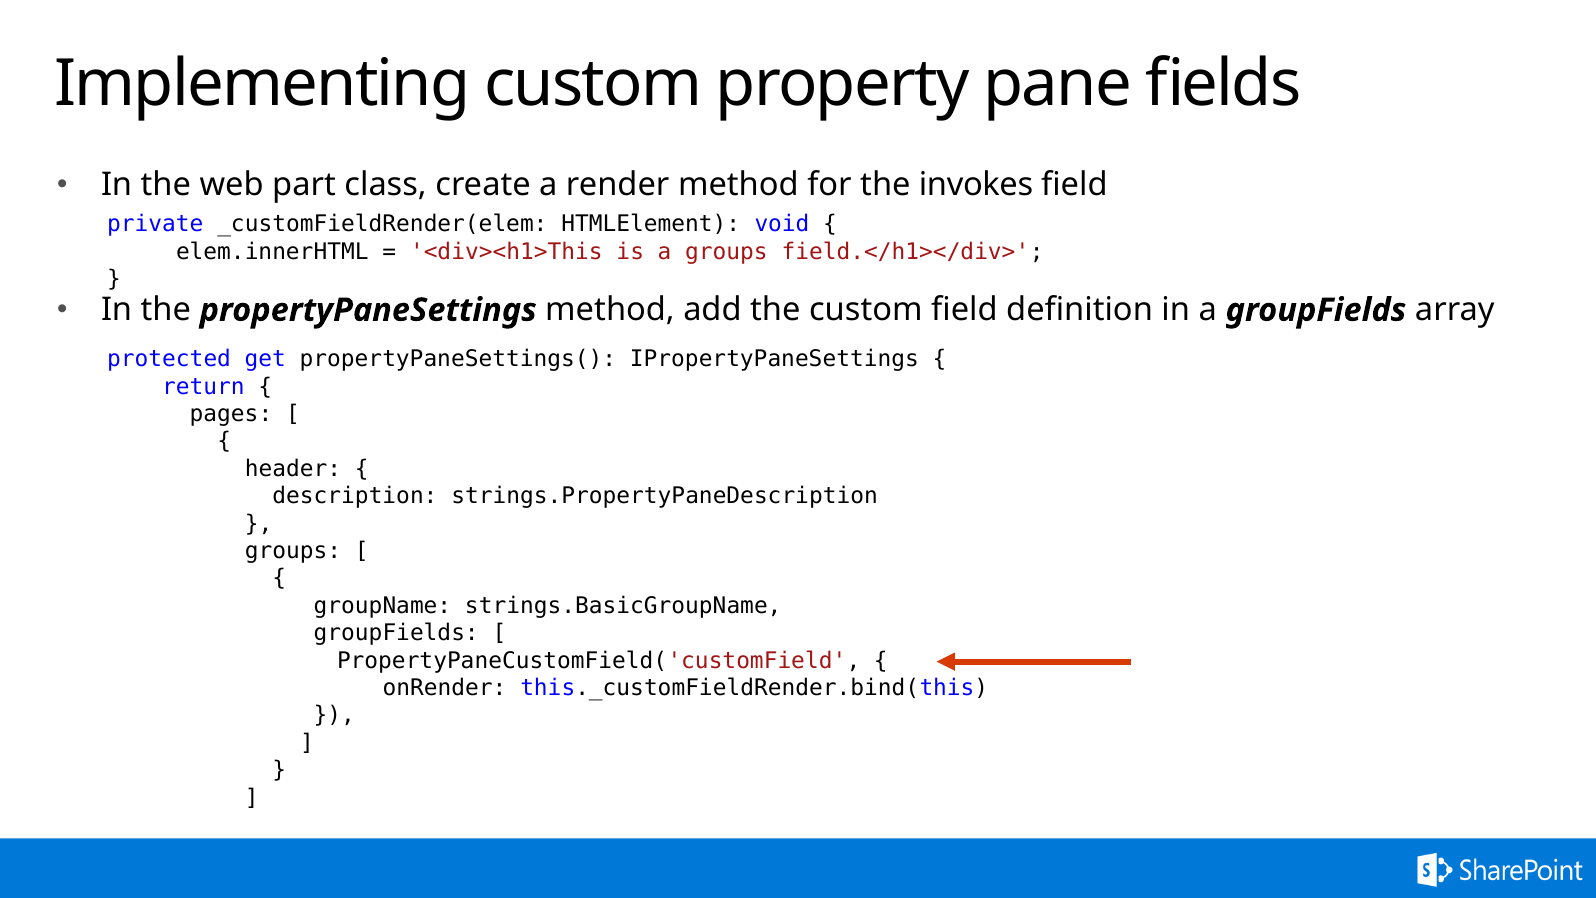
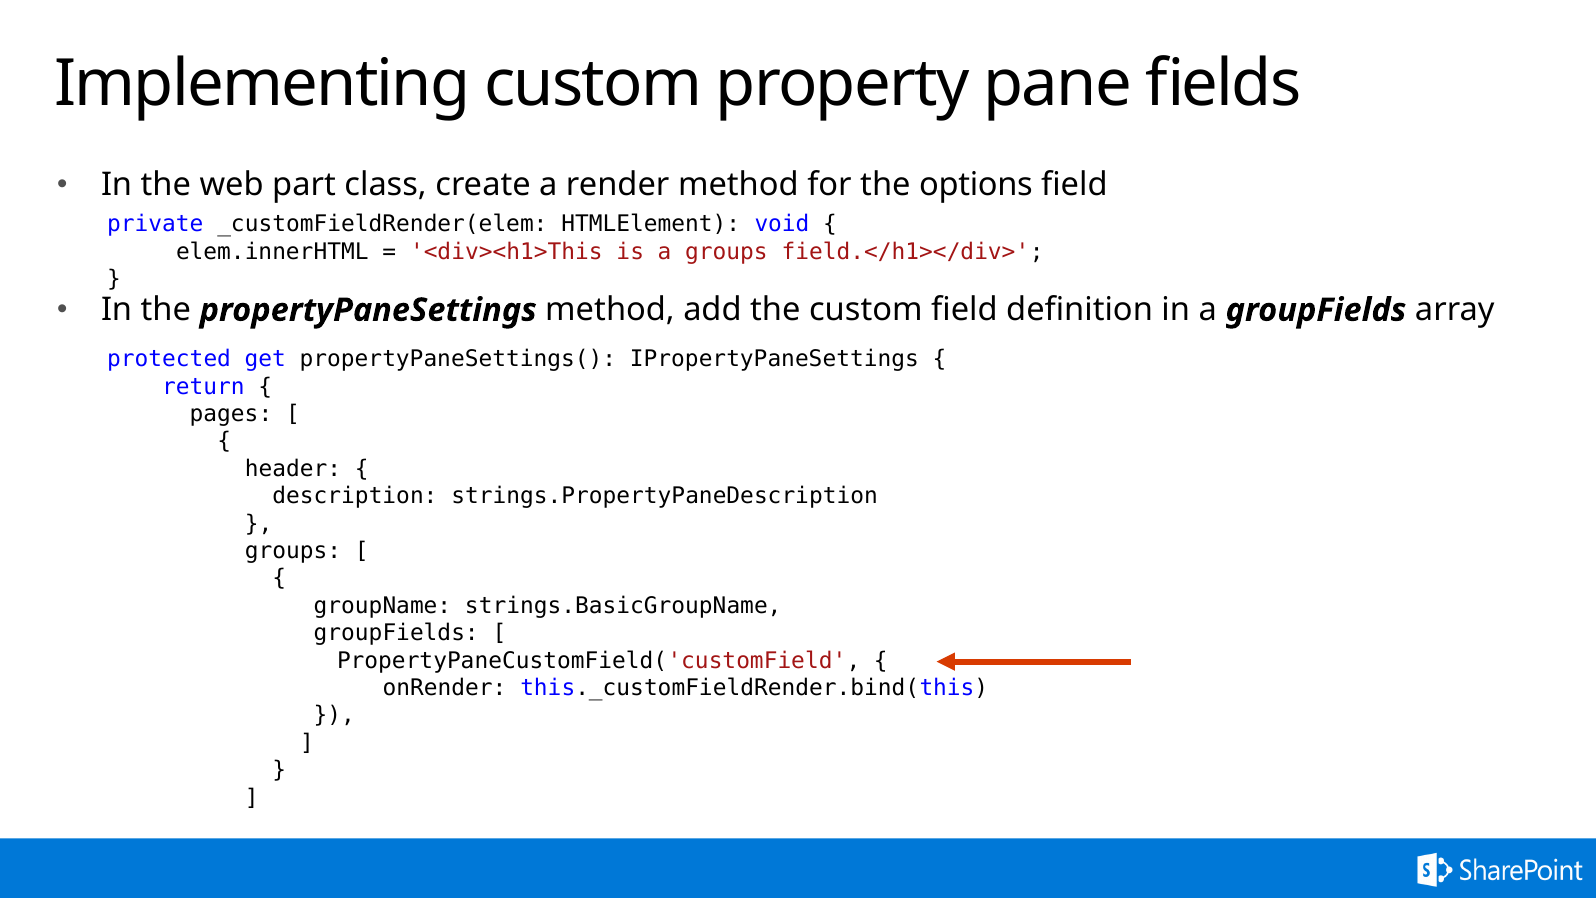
invokes: invokes -> options
